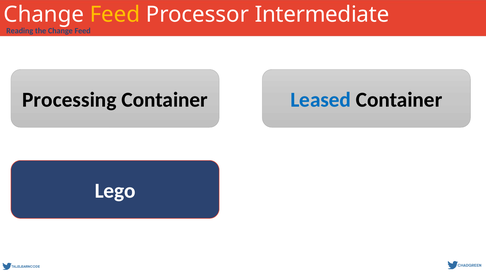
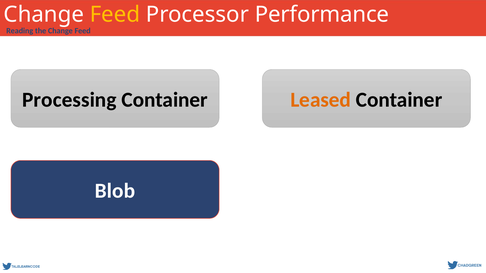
Intermediate: Intermediate -> Performance
Leased colour: blue -> orange
Lego: Lego -> Blob
